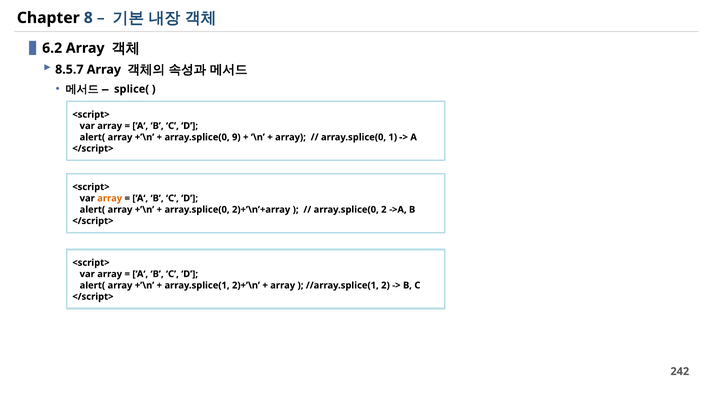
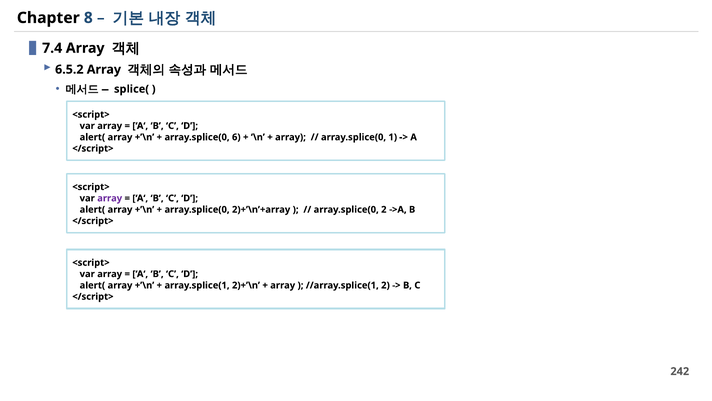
6.2: 6.2 -> 7.4
8.5.7: 8.5.7 -> 6.5.2
9: 9 -> 6
array at (110, 198) colour: orange -> purple
